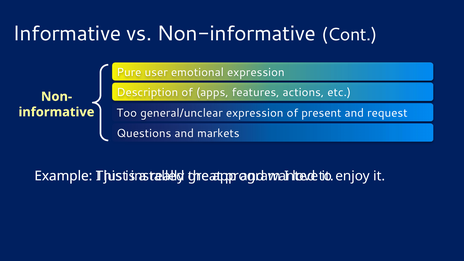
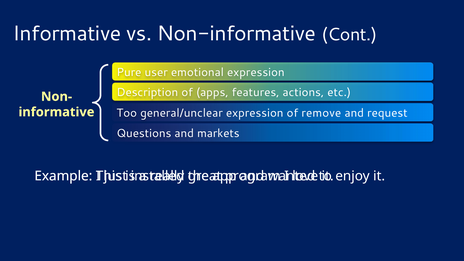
present: present -> remove
